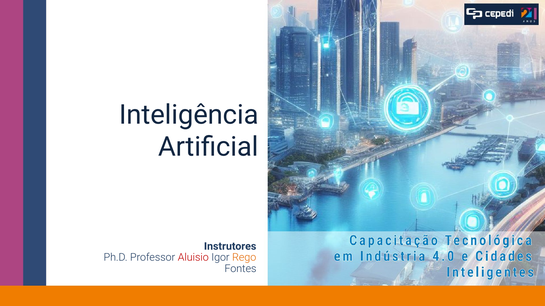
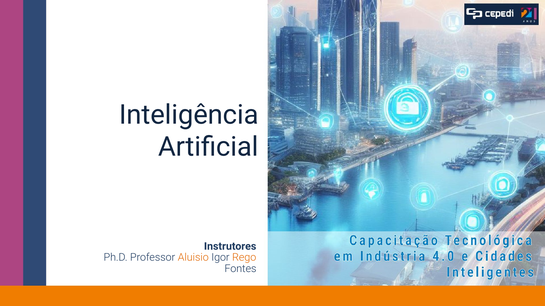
Aluisio colour: red -> orange
